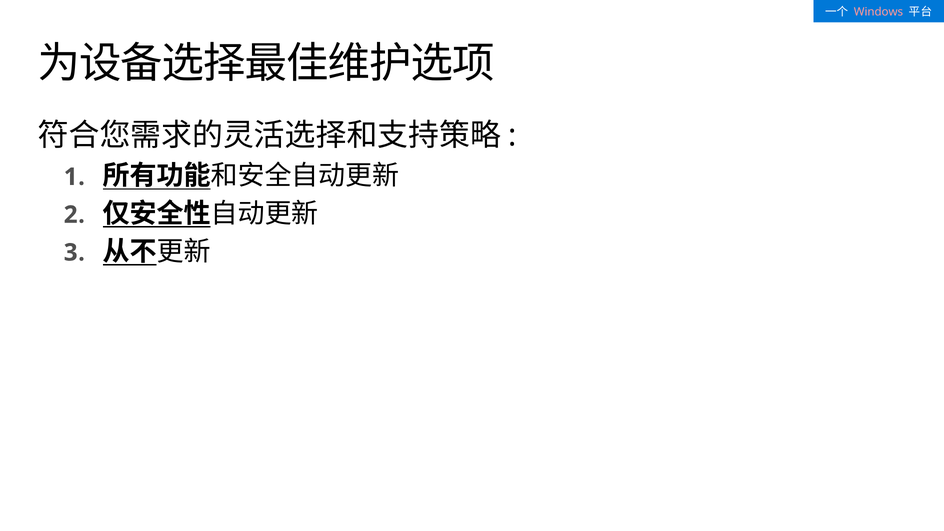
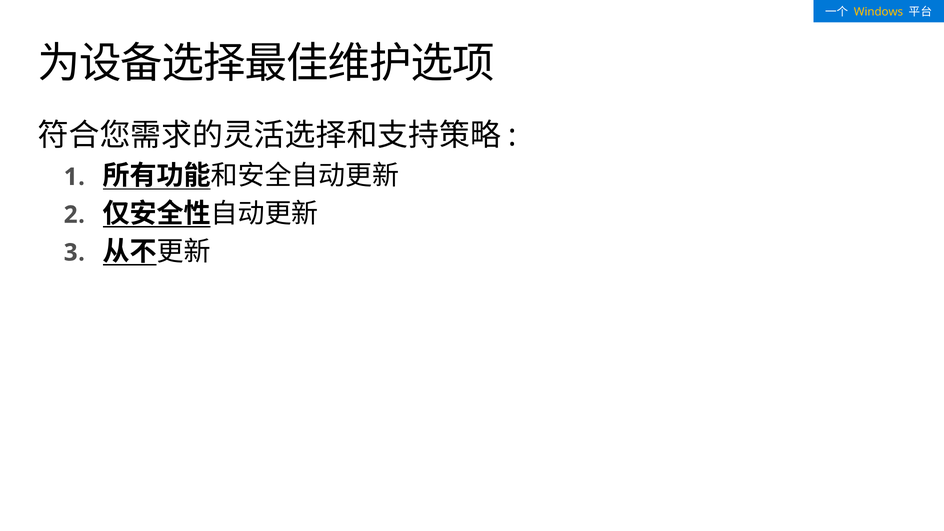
Windows colour: pink -> yellow
